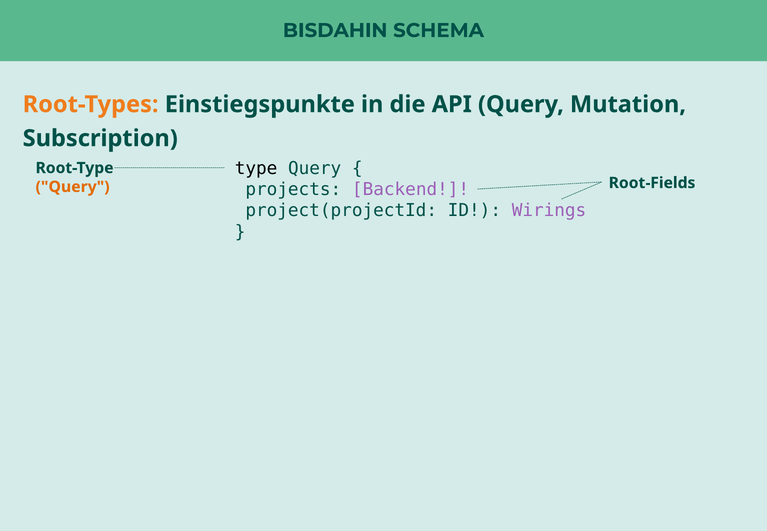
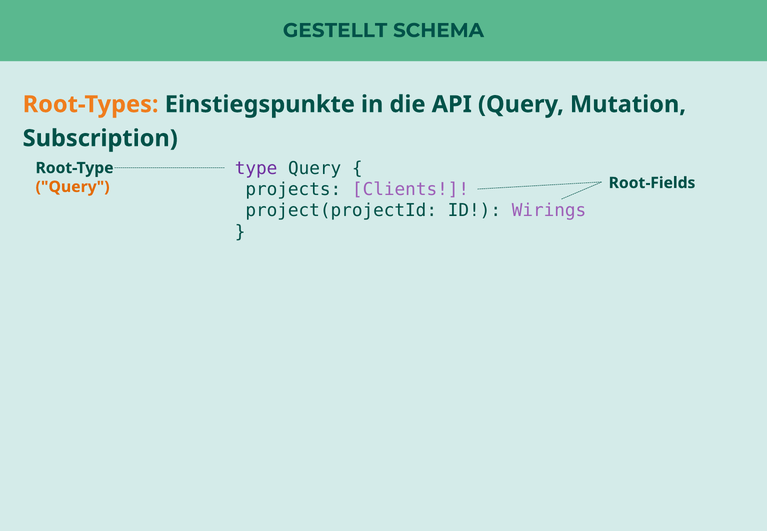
BISDAHIN: BISDAHIN -> GESTELLT
type colour: black -> purple
Backend: Backend -> Clients
